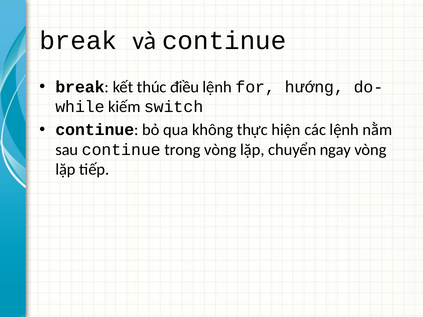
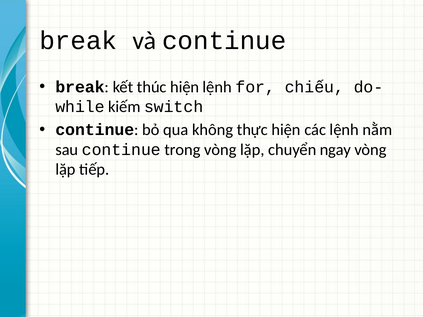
thúc điều: điều -> hiện
hướng: hướng -> chiếu
